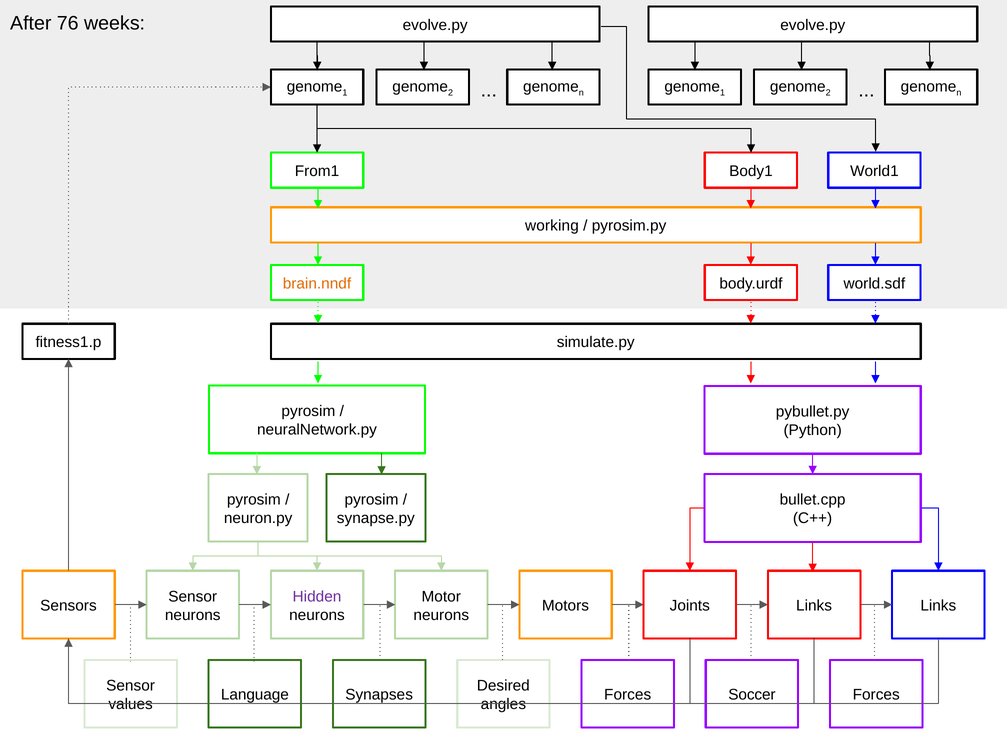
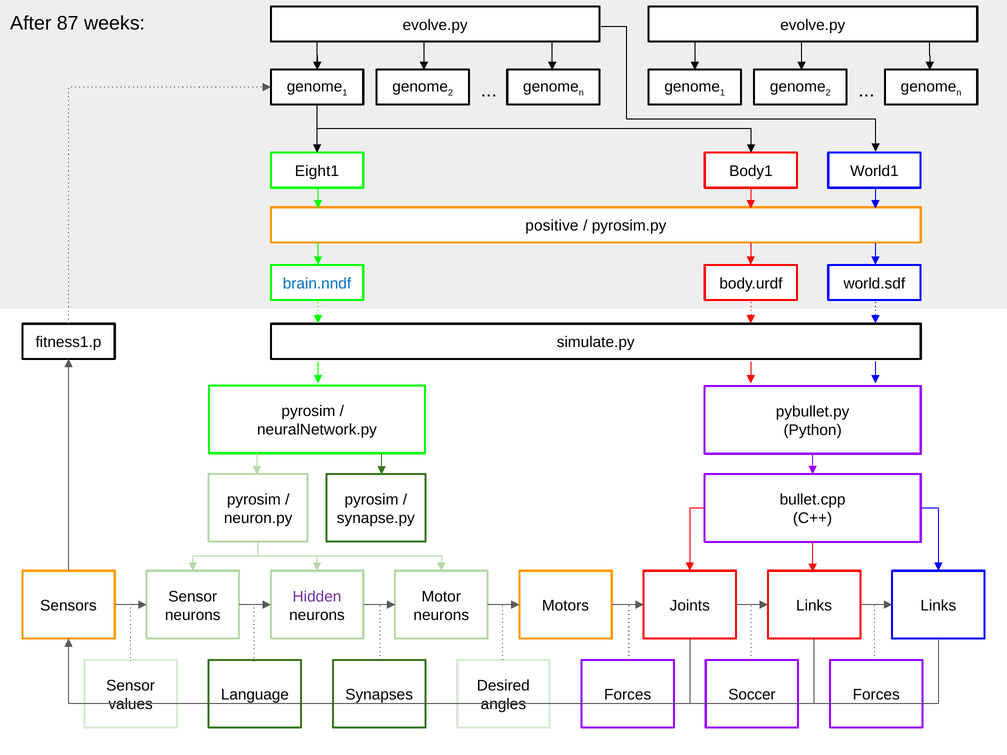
76: 76 -> 87
From1: From1 -> Eight1
working: working -> positive
brain.nndf colour: orange -> blue
